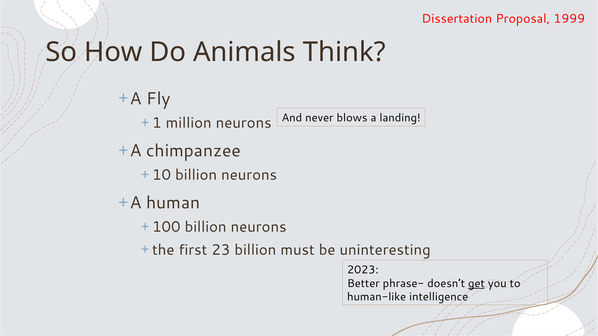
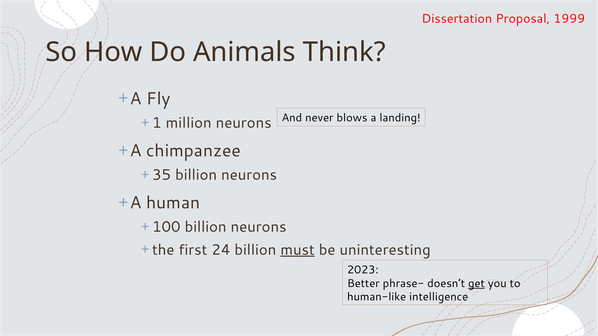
10: 10 -> 35
23: 23 -> 24
must underline: none -> present
